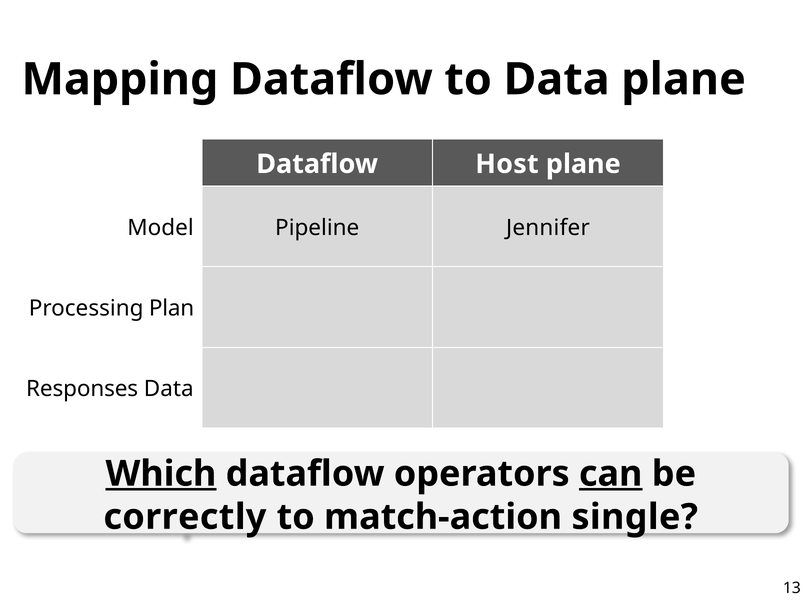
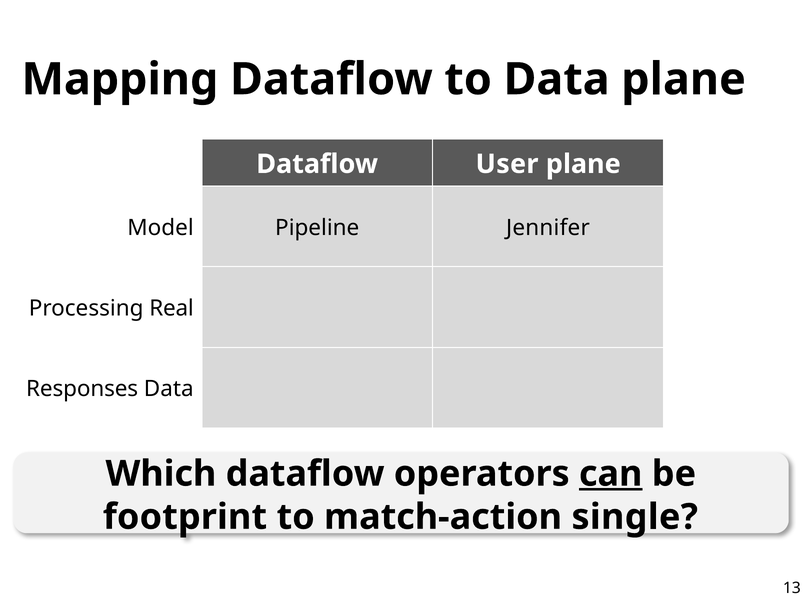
Host: Host -> User
Plan: Plan -> Real
Which underline: present -> none
correctly: correctly -> footprint
